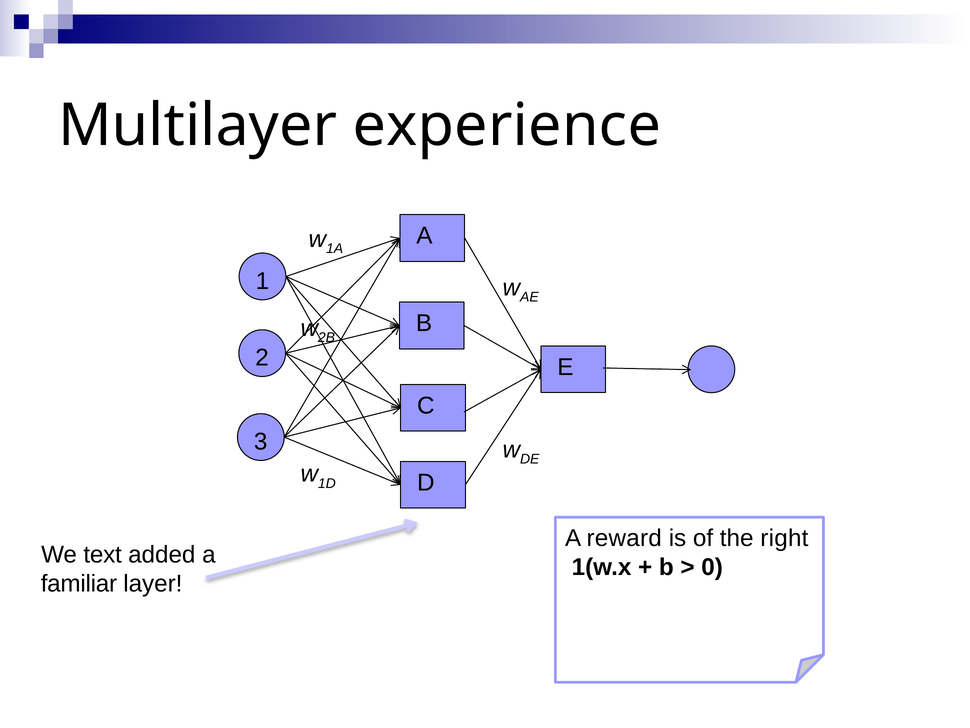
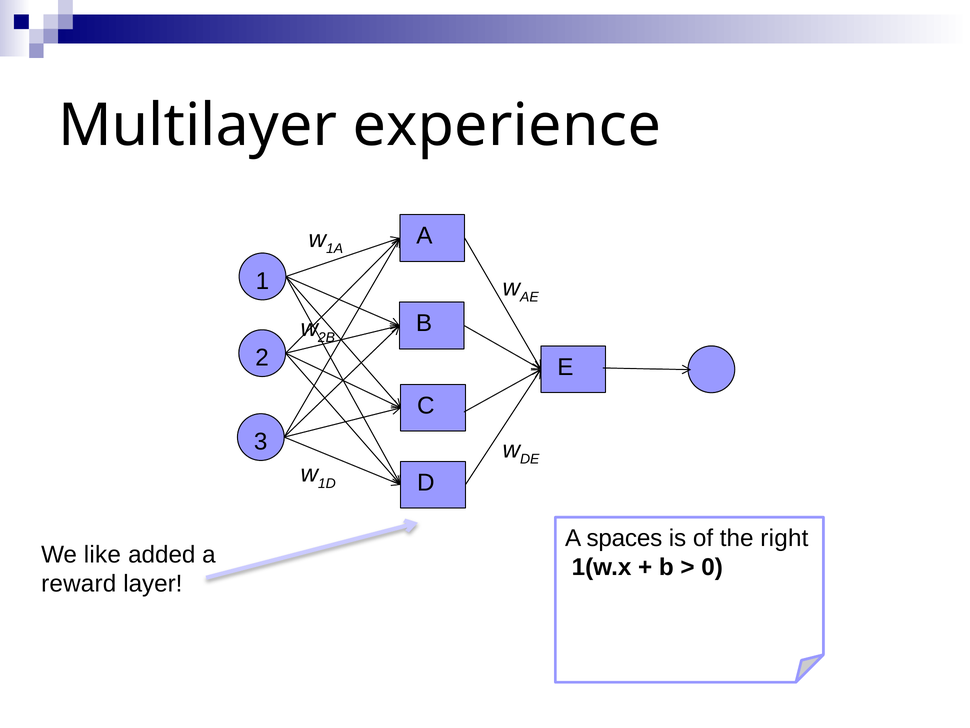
reward: reward -> spaces
text: text -> like
familiar: familiar -> reward
